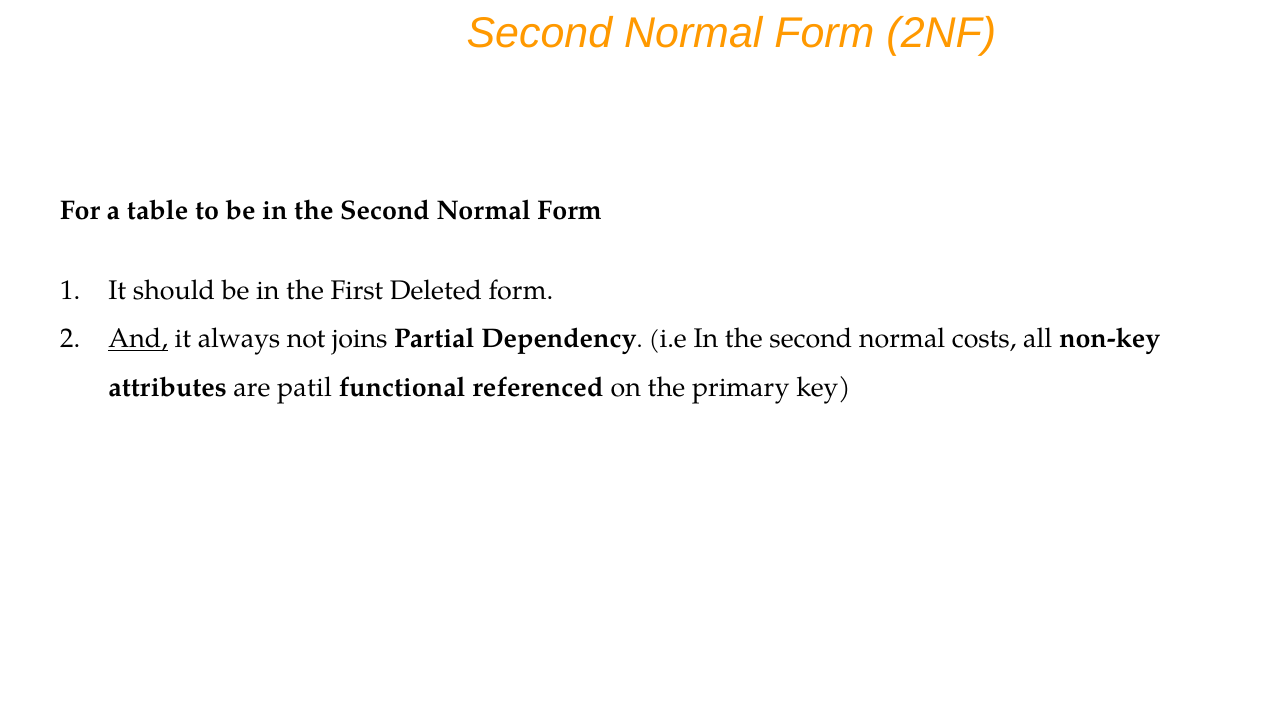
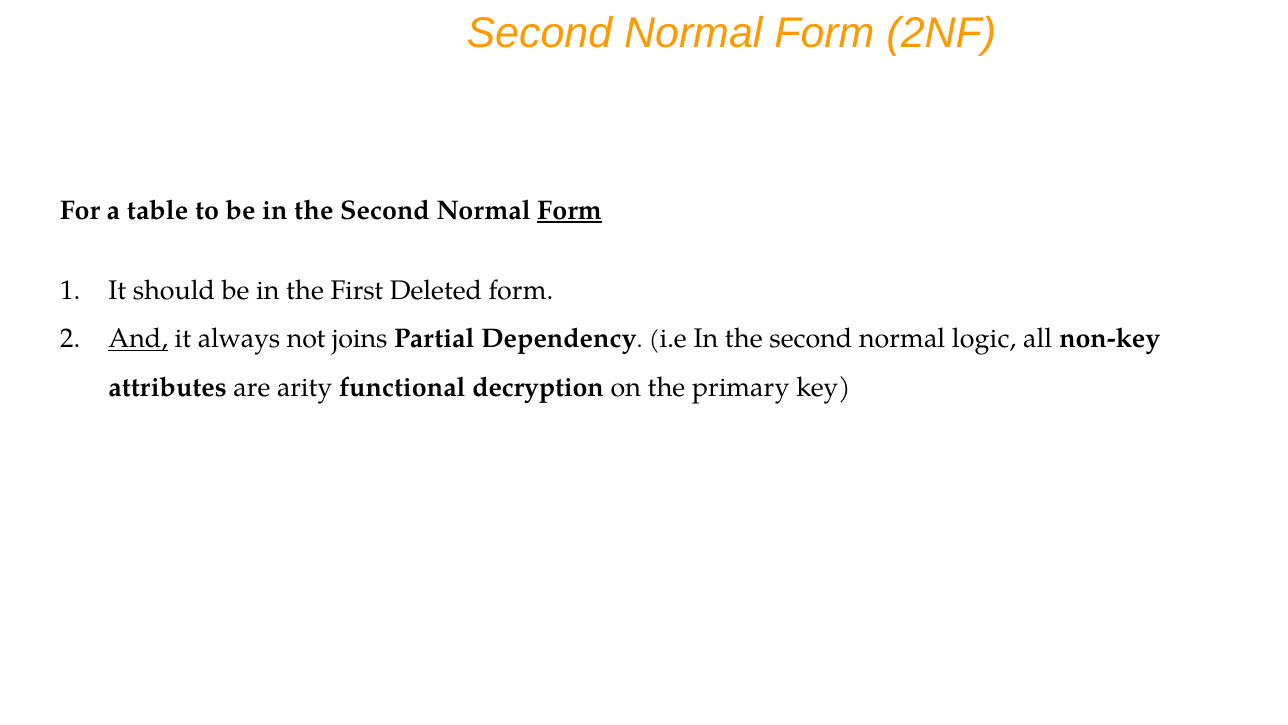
Form at (570, 210) underline: none -> present
costs: costs -> logic
patil: patil -> arity
referenced: referenced -> decryption
